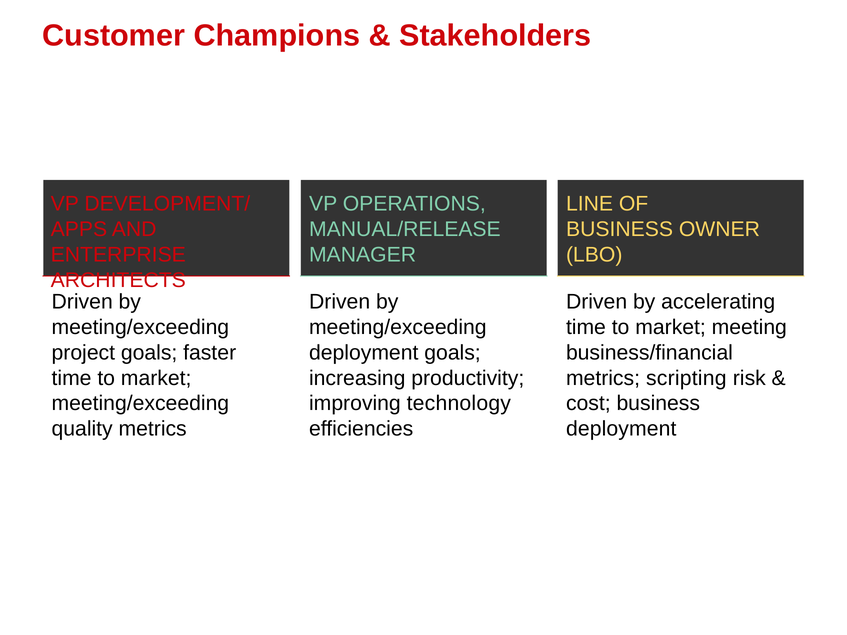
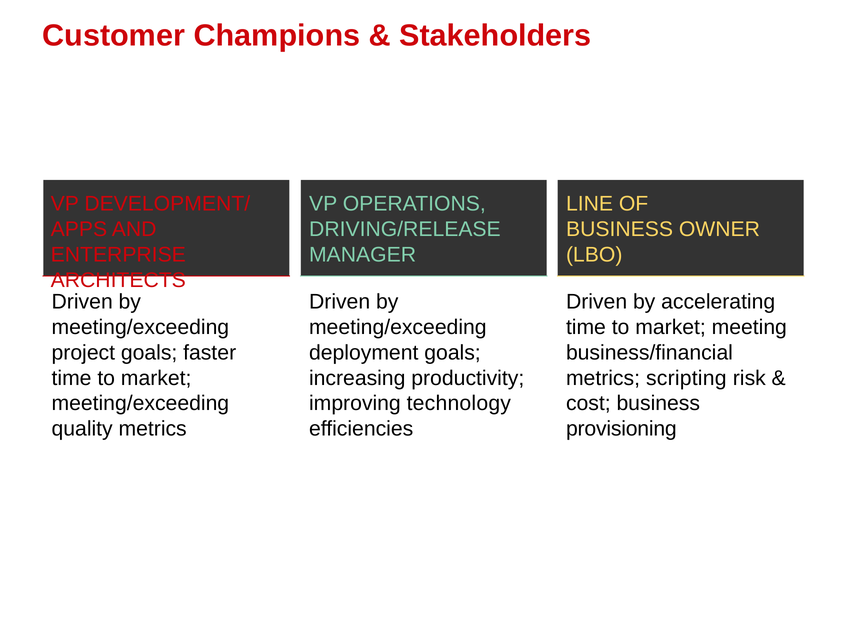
MANUAL/RELEASE: MANUAL/RELEASE -> DRIVING/RELEASE
deployment at (621, 429): deployment -> provisioning
